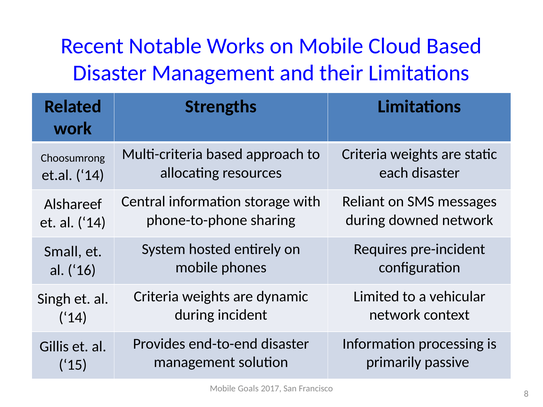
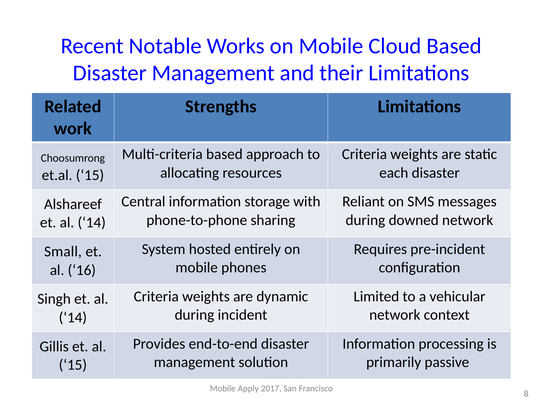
et.al 14: 14 -> 15
Goals: Goals -> Apply
